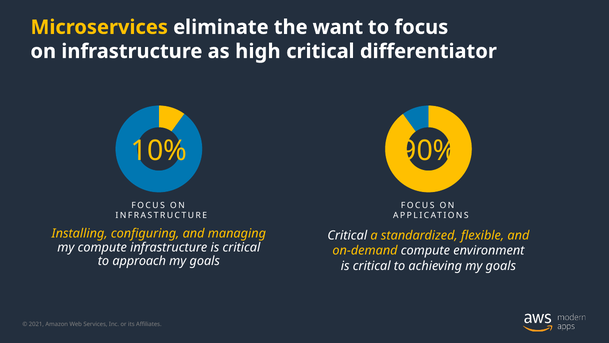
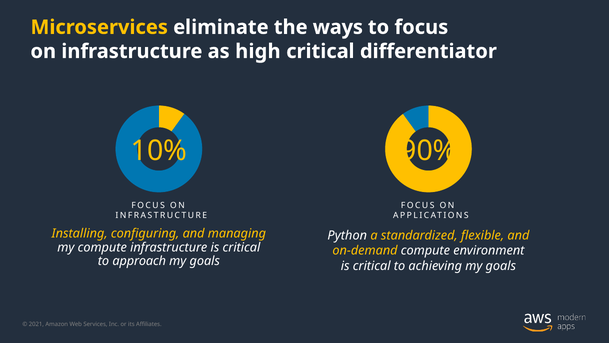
want: want -> ways
Critical at (347, 235): Critical -> Python
